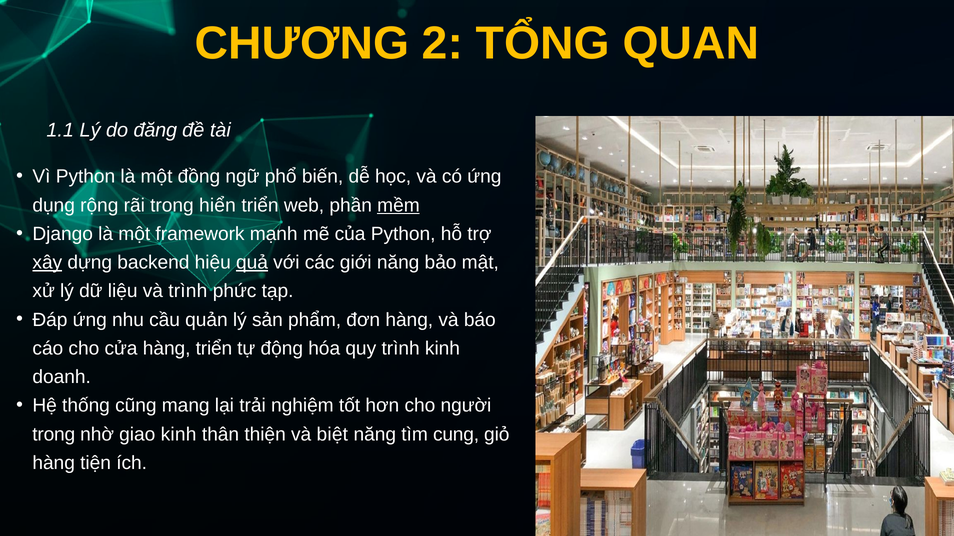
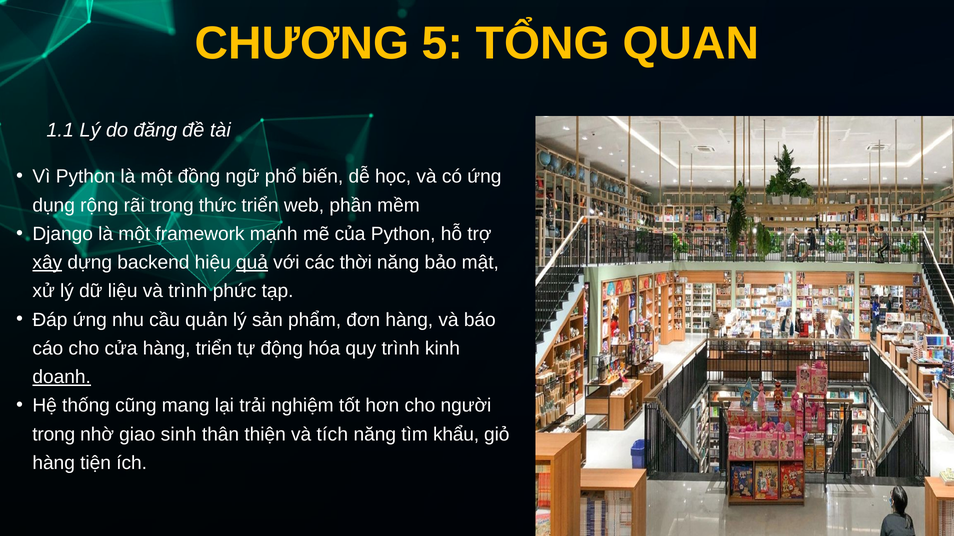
2: 2 -> 5
hiển: hiển -> thức
mềm underline: present -> none
giới: giới -> thời
doanh underline: none -> present
giao kinh: kinh -> sinh
biệt: biệt -> tích
cung: cung -> khẩu
